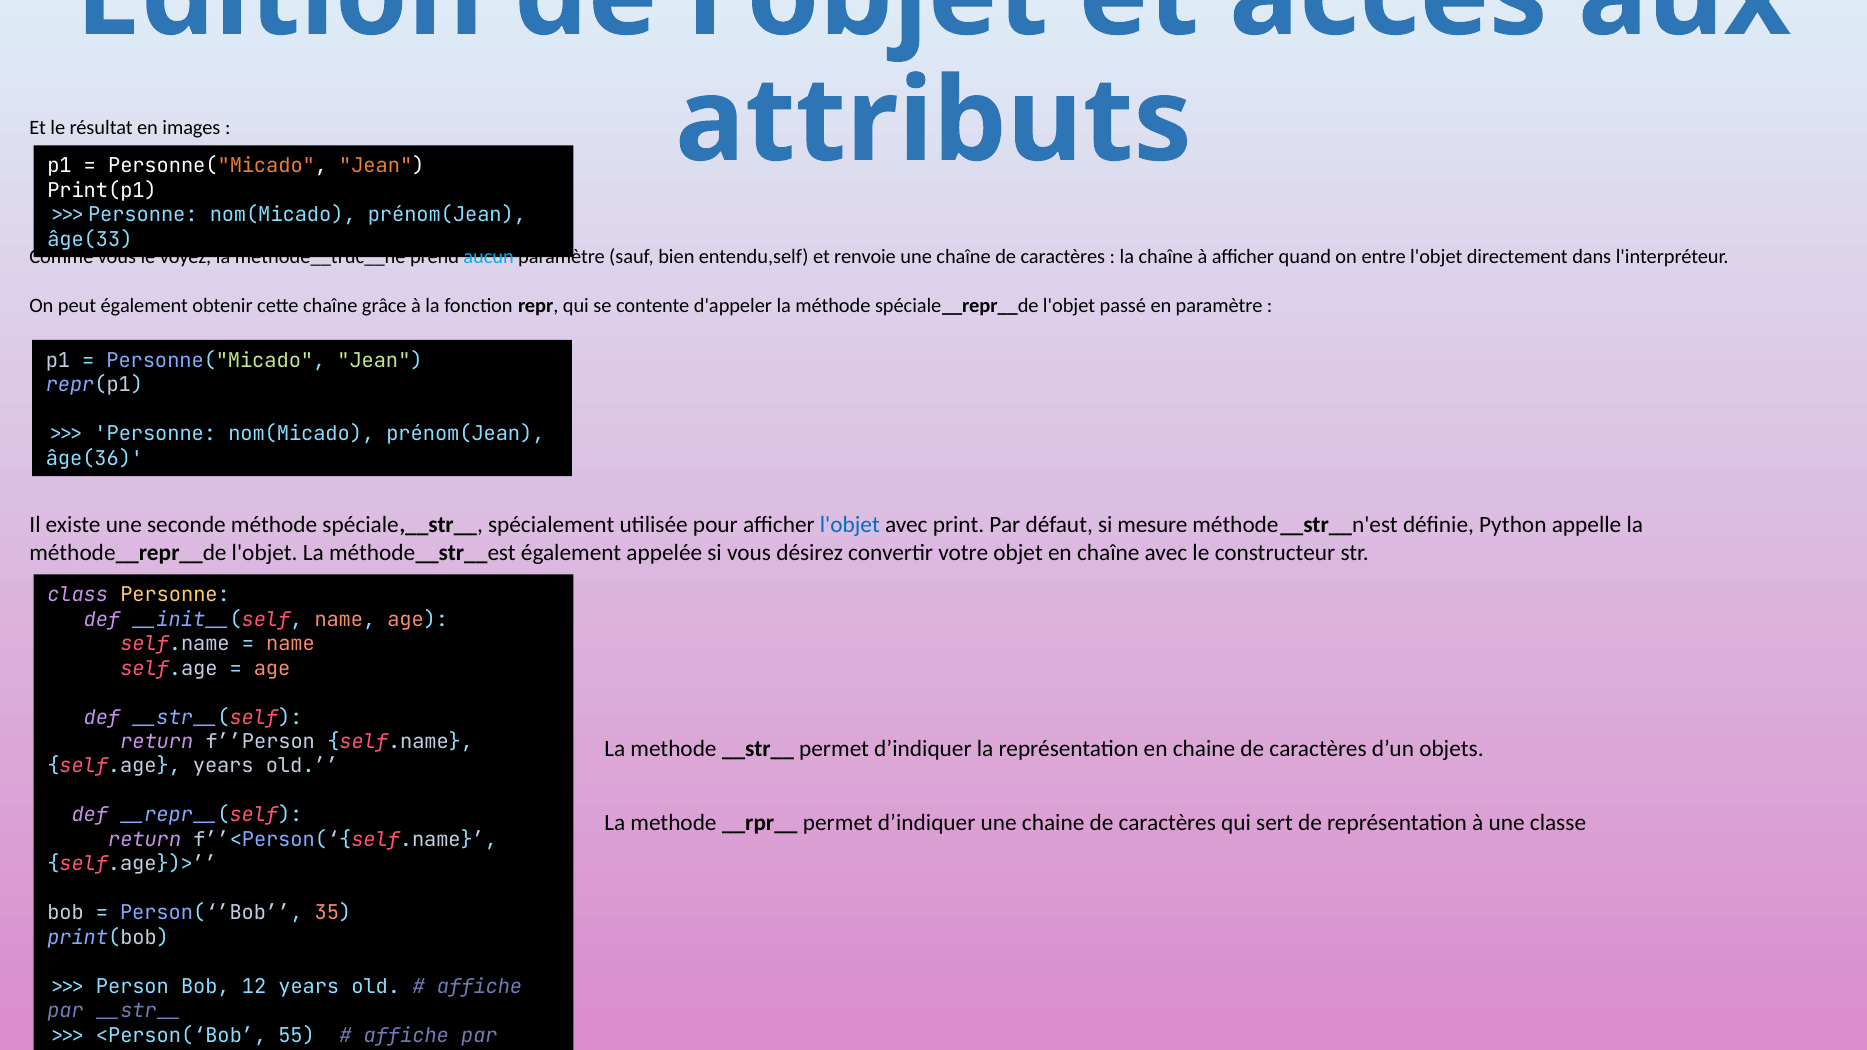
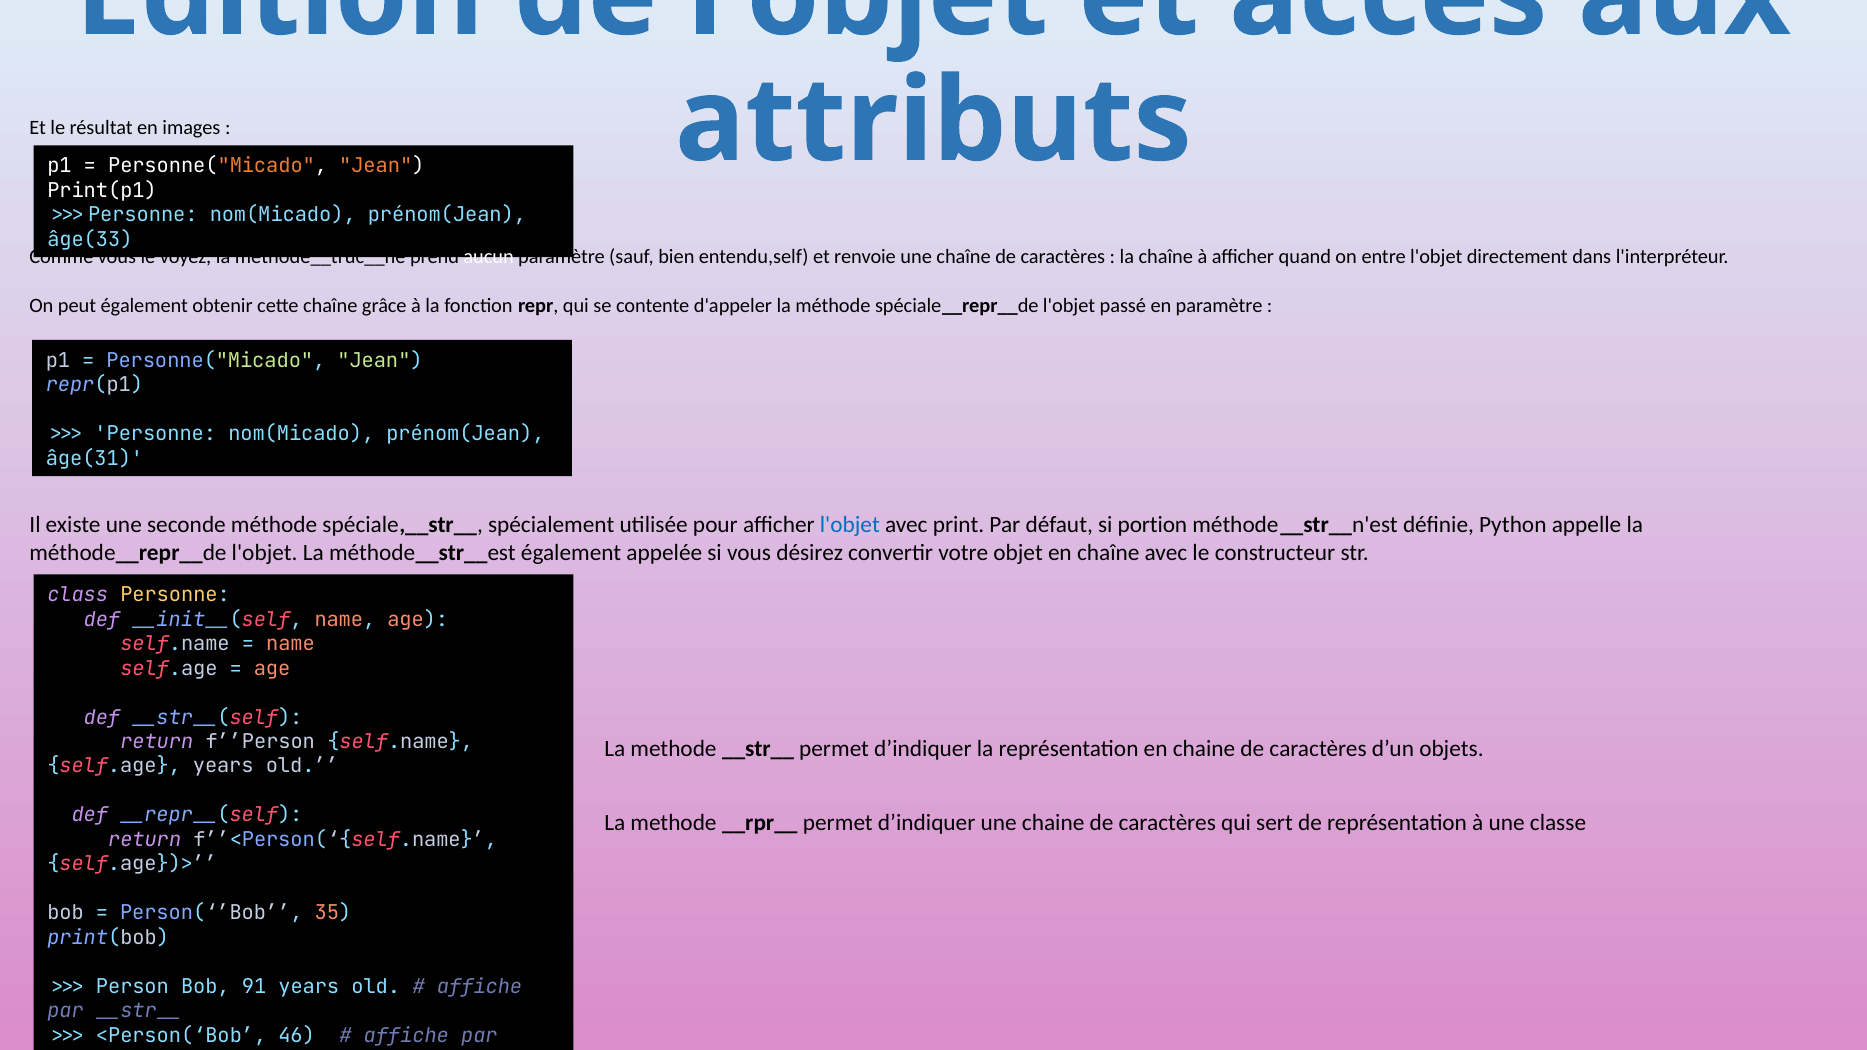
aucun colour: light blue -> white
âge(36: âge(36 -> âge(31
mesure: mesure -> portion
12: 12 -> 91
55)>: 55)> -> 46)>
